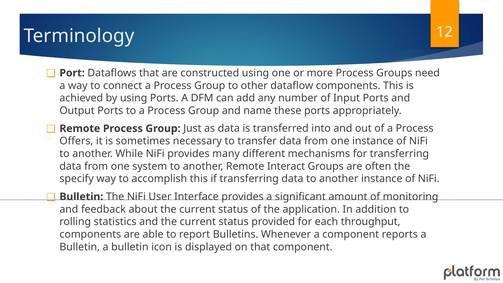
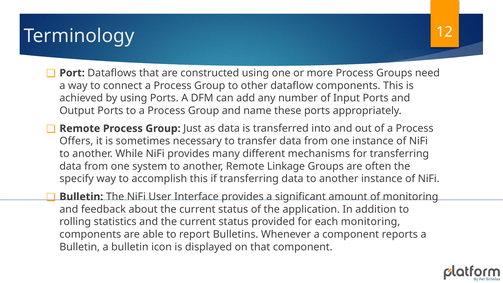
Interact: Interact -> Linkage
each throughput: throughput -> monitoring
